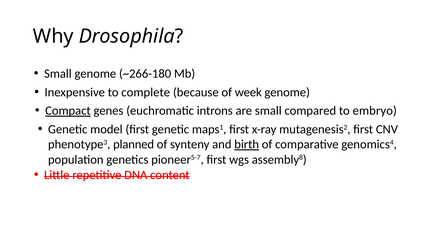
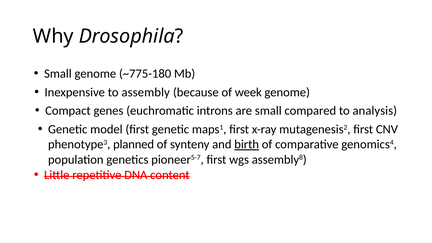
~266-180: ~266-180 -> ~775-180
complete: complete -> assembly
Compact underline: present -> none
embryo: embryo -> analysis
